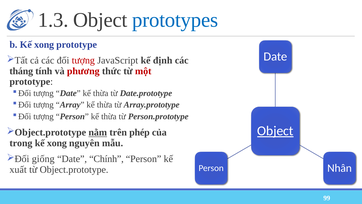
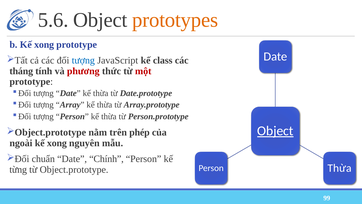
1.3: 1.3 -> 5.6
prototypes colour: blue -> orange
tượng at (83, 60) colour: red -> blue
định: định -> class
nằm underline: present -> none
trong: trong -> ngoài
giống: giống -> chuẩn
Nhân at (340, 168): Nhân -> Thừa
xuất: xuất -> từng
